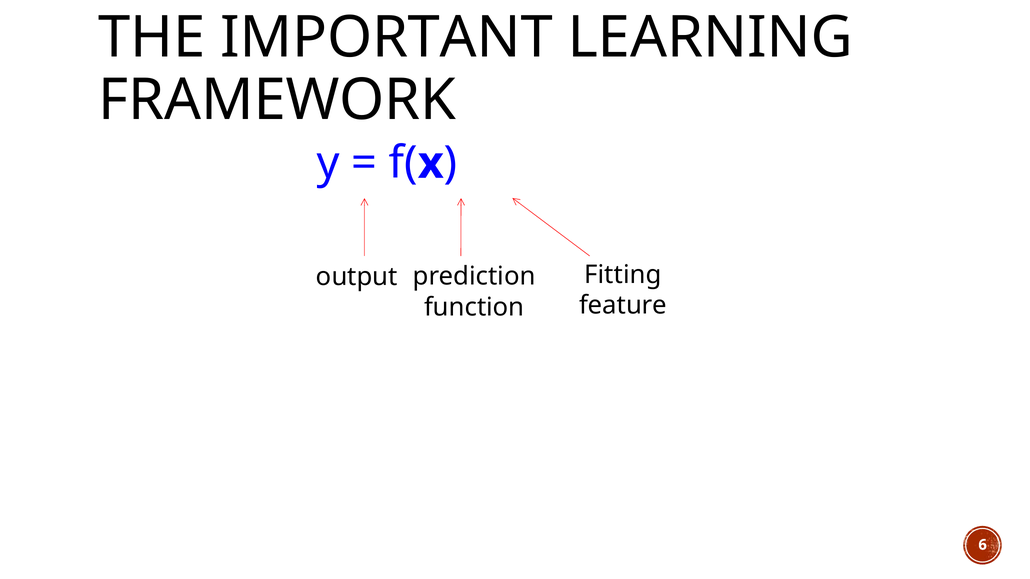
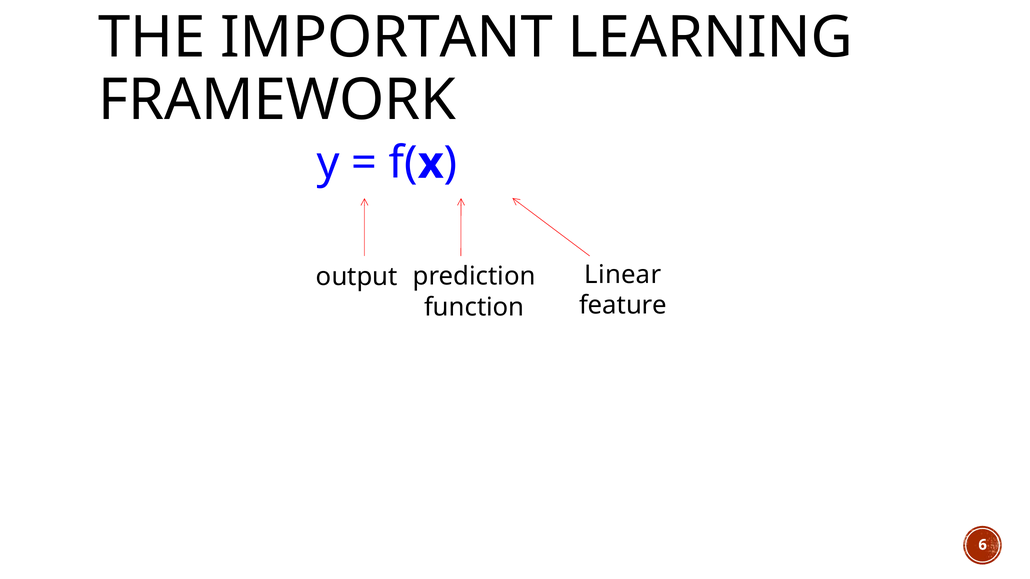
Fitting: Fitting -> Linear
